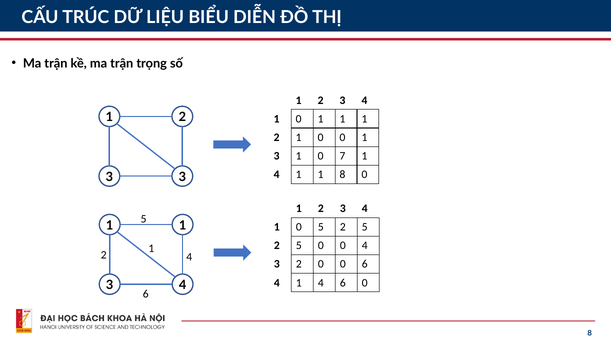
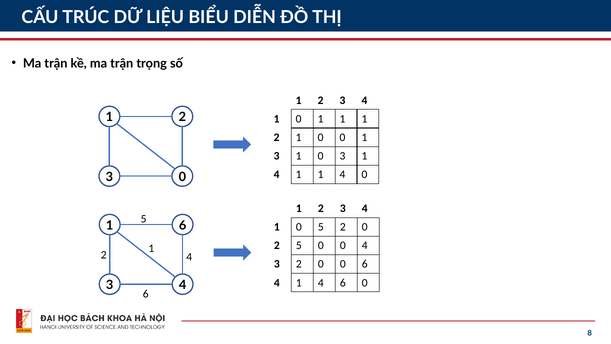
0 7: 7 -> 3
1 1 8: 8 -> 4
3 3: 3 -> 0
1 at (183, 225): 1 -> 6
0 5 2 5: 5 -> 0
